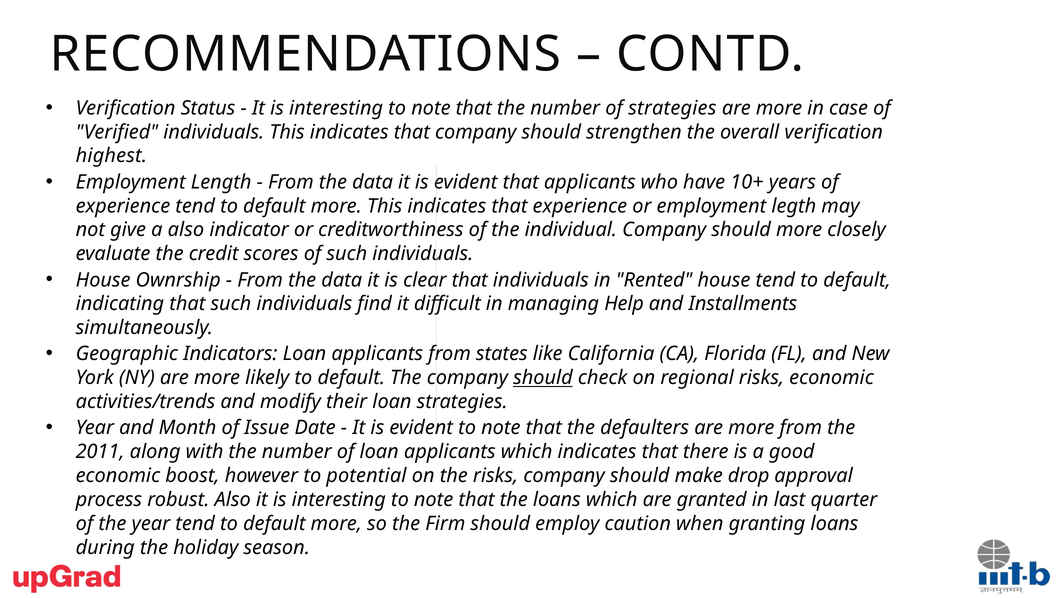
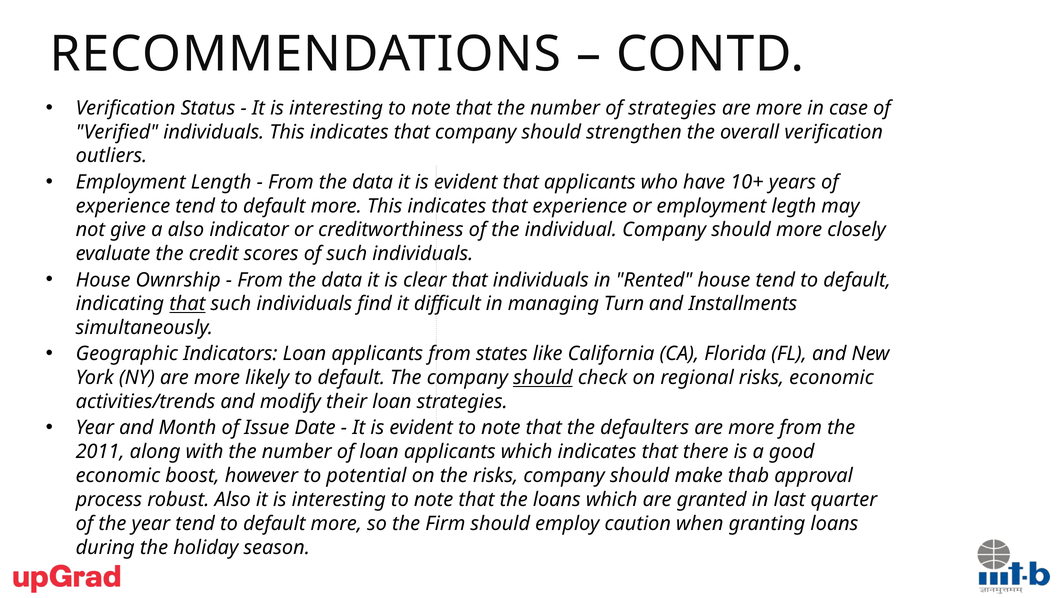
highest: highest -> outliers
that at (187, 304) underline: none -> present
Help: Help -> Turn
drop: drop -> thab
